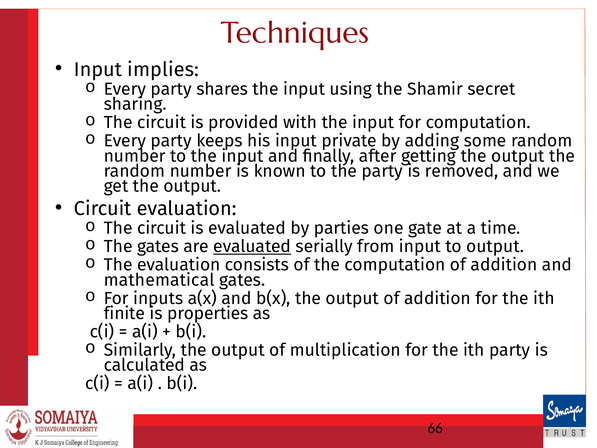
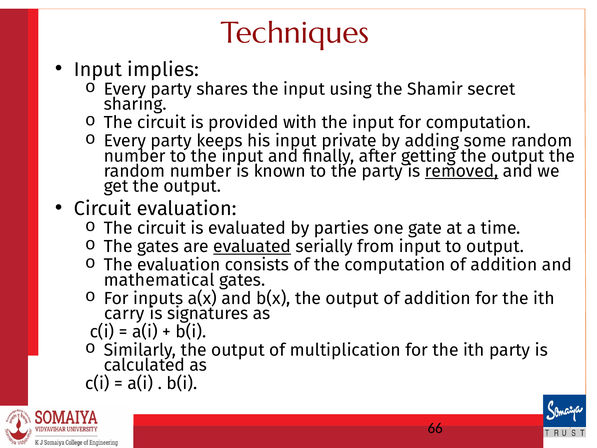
removed underline: none -> present
finite: finite -> carry
properties: properties -> signatures
